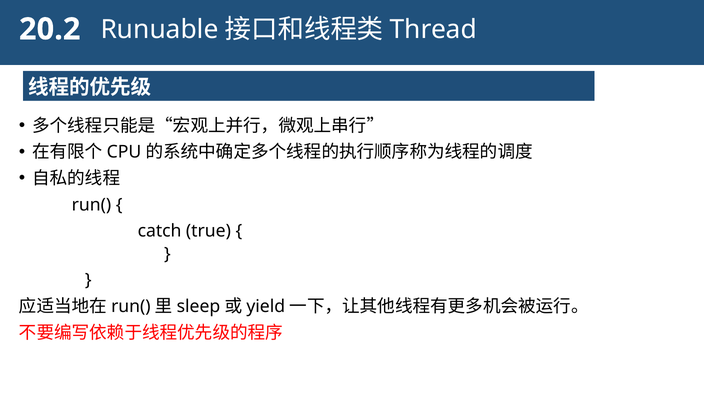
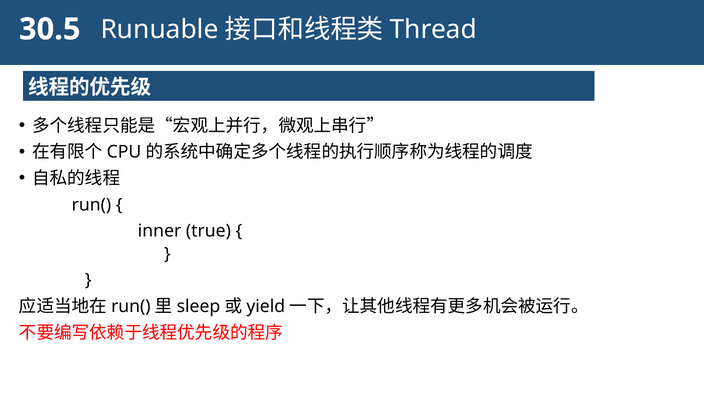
20.2: 20.2 -> 30.5
catch: catch -> inner
